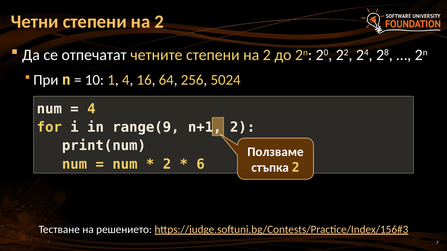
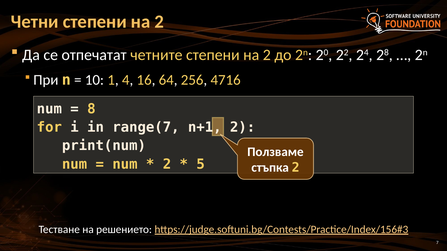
5024: 5024 -> 4716
4 at (91, 109): 4 -> 8
range(9: range(9 -> range(7
6: 6 -> 5
